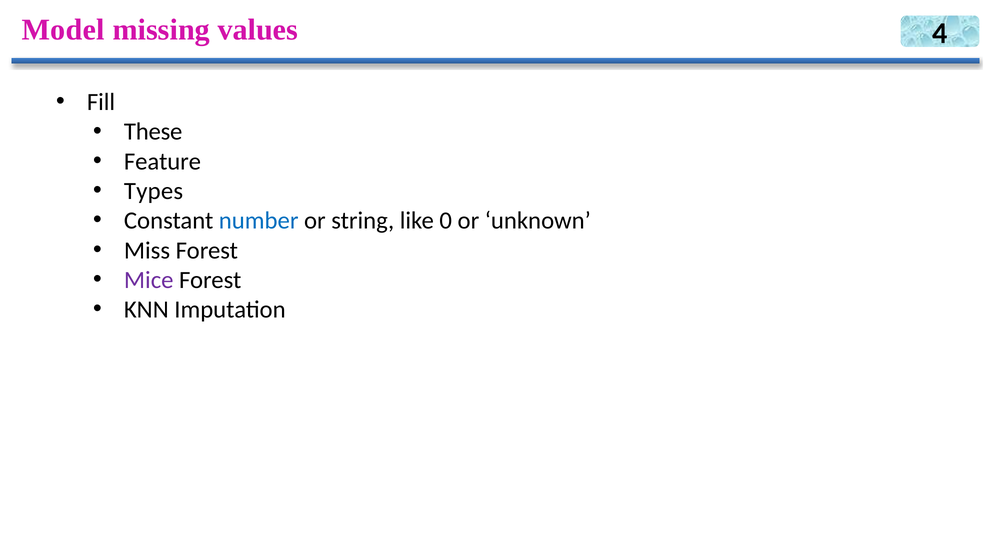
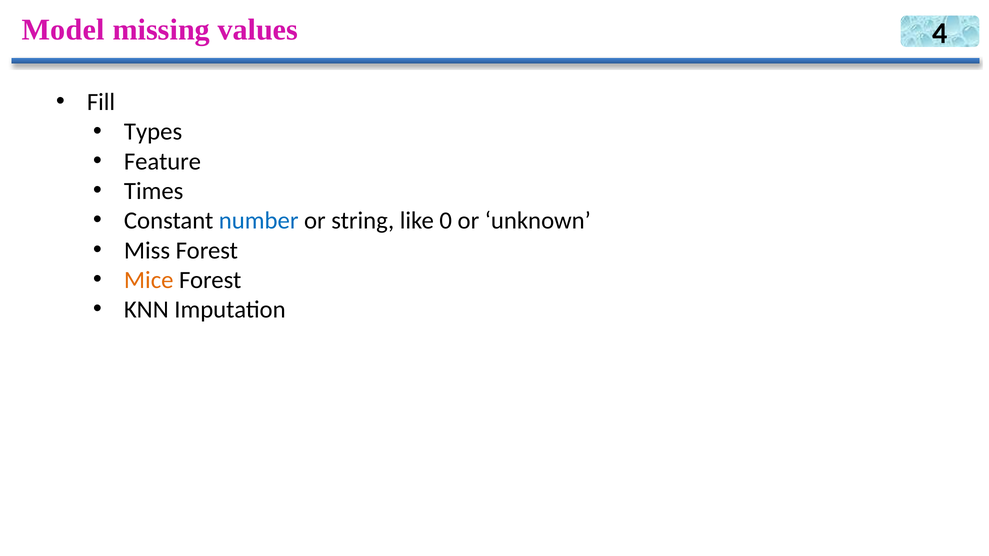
These: These -> Types
Types: Types -> Times
Mice colour: purple -> orange
